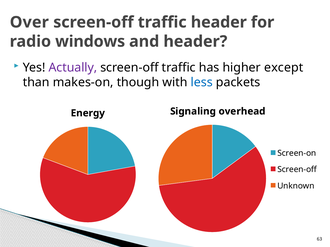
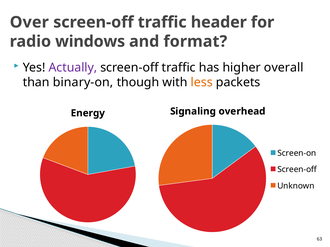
and header: header -> format
except: except -> overall
makes-on: makes-on -> binary-on
less colour: blue -> orange
